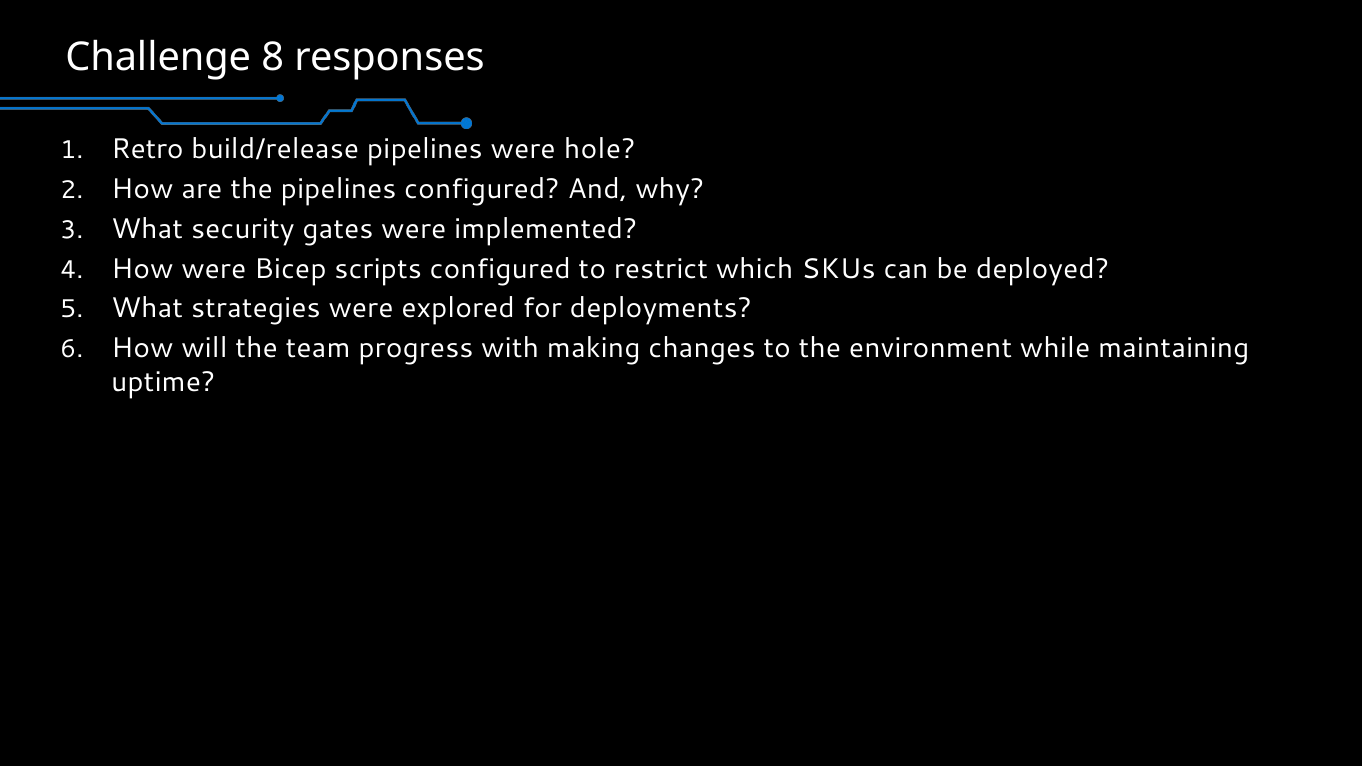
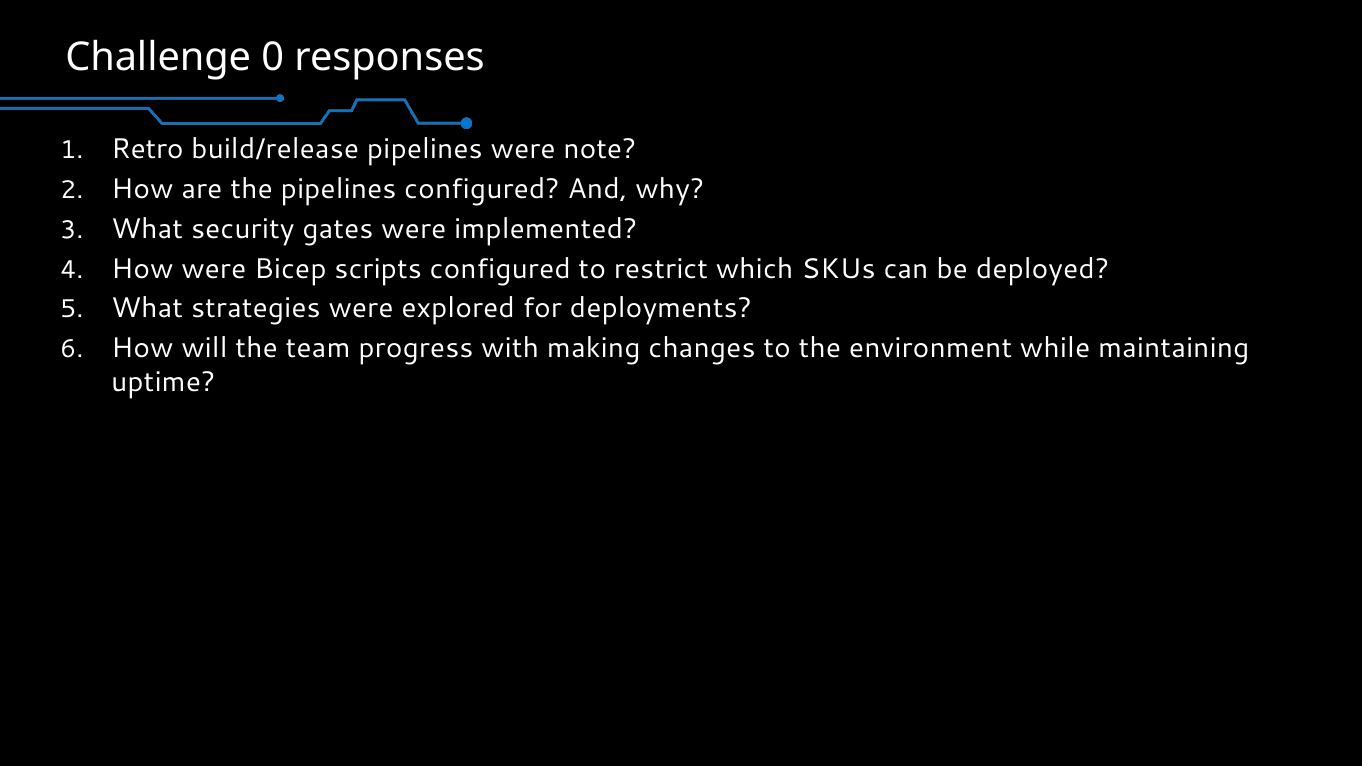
8: 8 -> 0
hole: hole -> note
